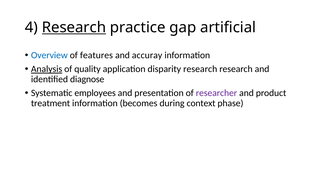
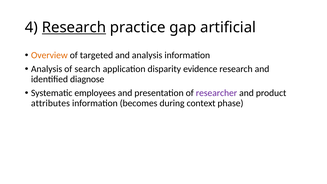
Overview colour: blue -> orange
features: features -> targeted
and accuray: accuray -> analysis
Analysis at (47, 69) underline: present -> none
quality: quality -> search
disparity research: research -> evidence
treatment: treatment -> attributes
